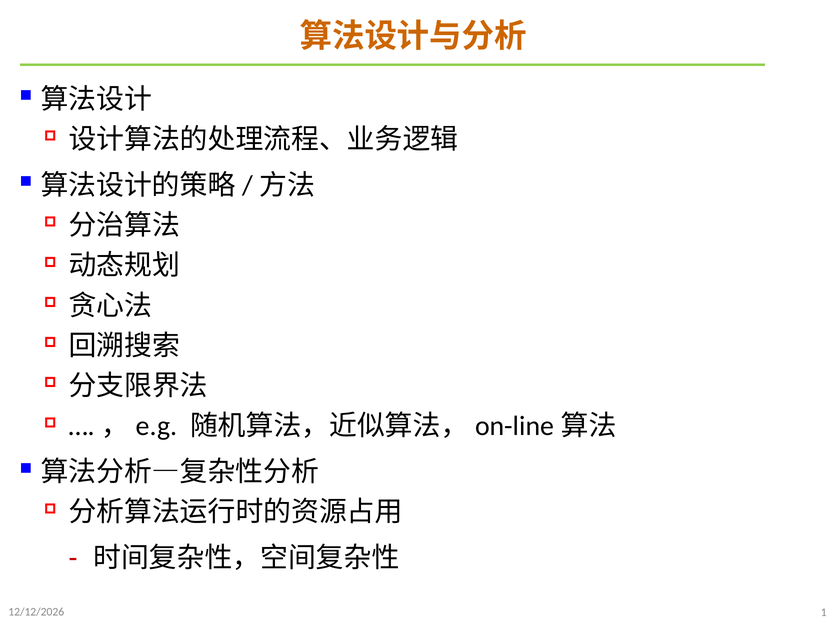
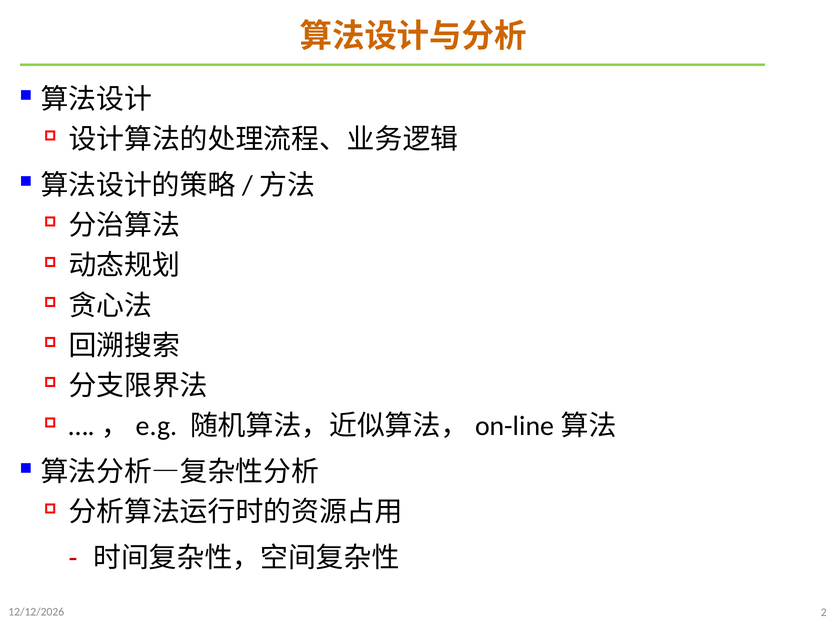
1: 1 -> 2
